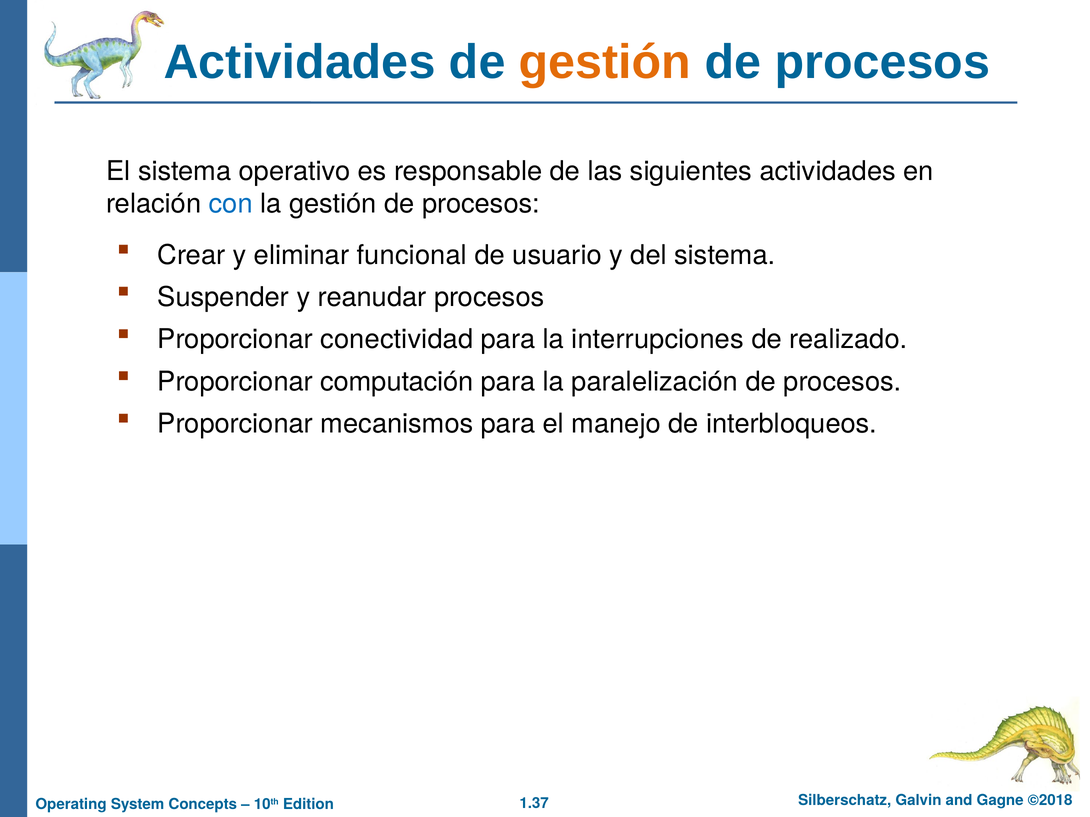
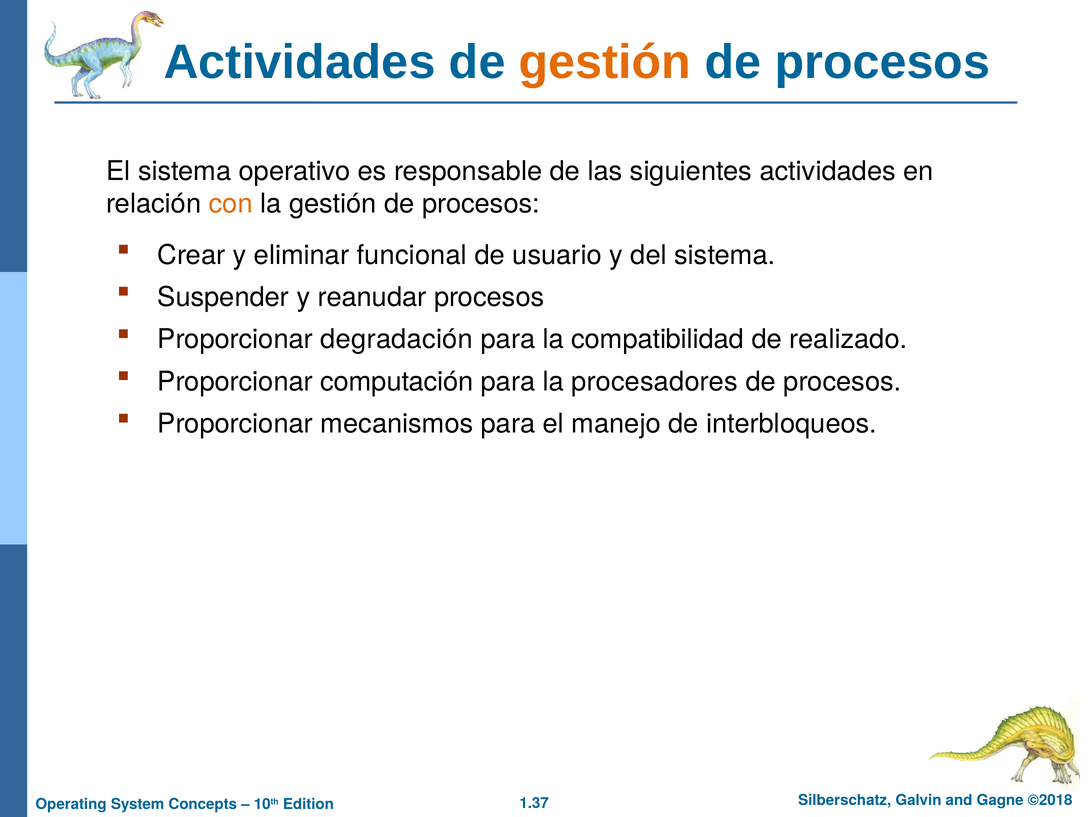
con colour: blue -> orange
conectividad: conectividad -> degradación
interrupciones: interrupciones -> compatibilidad
paralelización: paralelización -> procesadores
